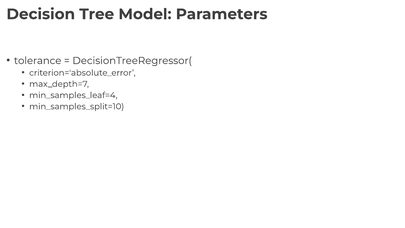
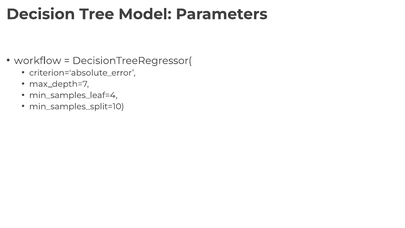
tolerance: tolerance -> workflow
